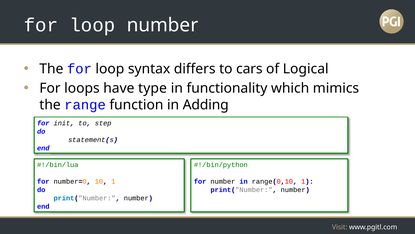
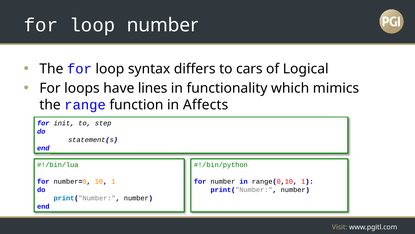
type: type -> lines
Adding: Adding -> Affects
